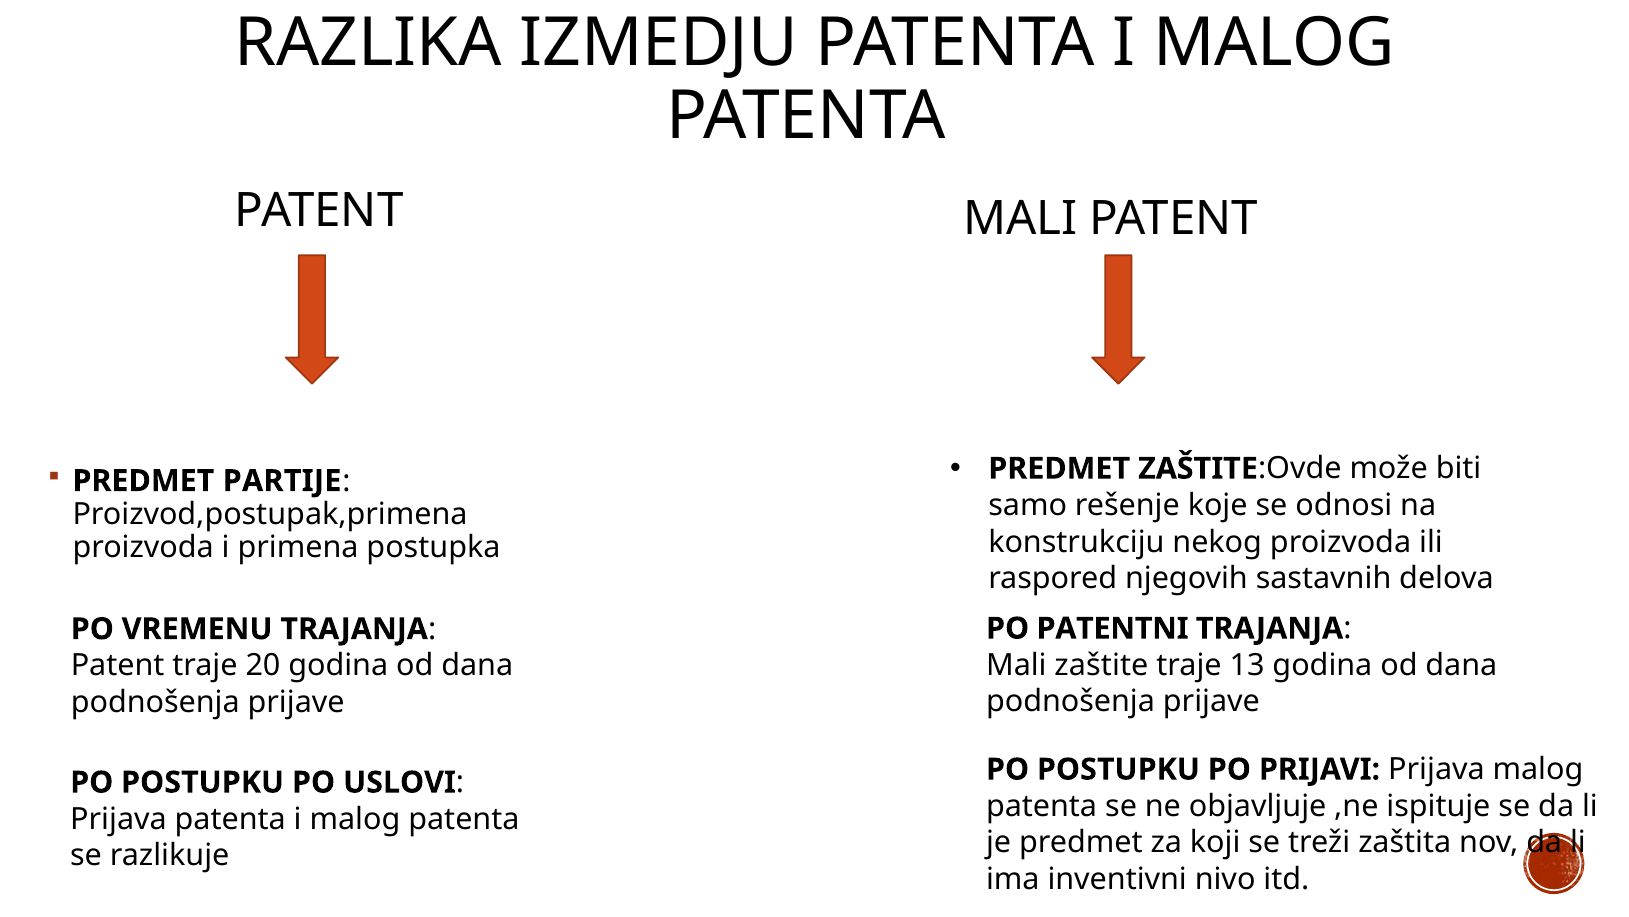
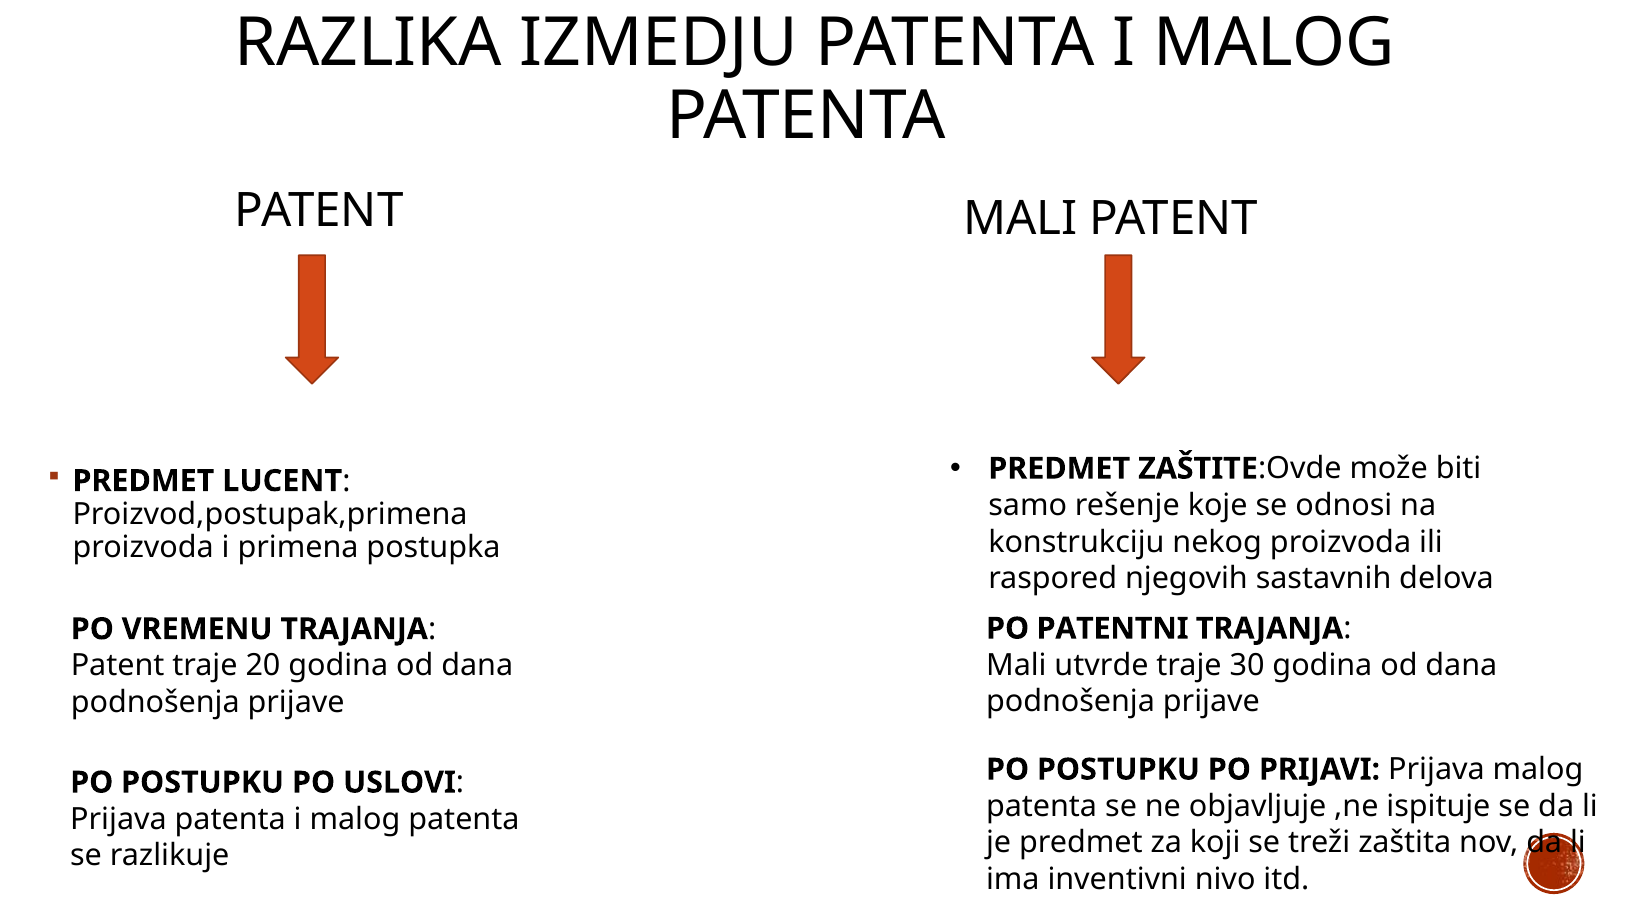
PARTIJE: PARTIJE -> LUCENT
Mali zaštite: zaštite -> utvrde
13: 13 -> 30
